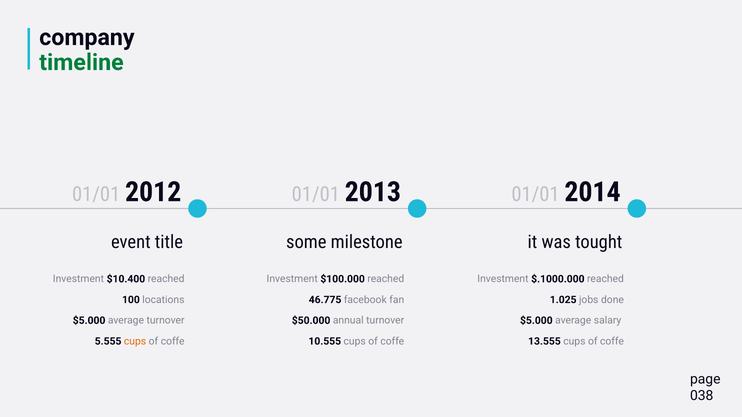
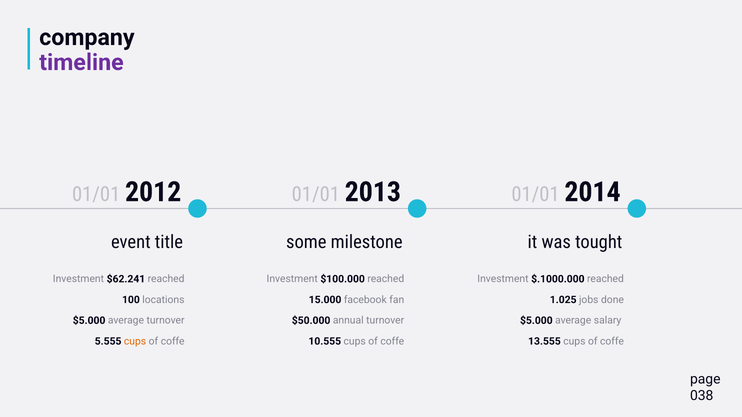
timeline colour: green -> purple
$10.400: $10.400 -> $62.241
46.775: 46.775 -> 15.000
